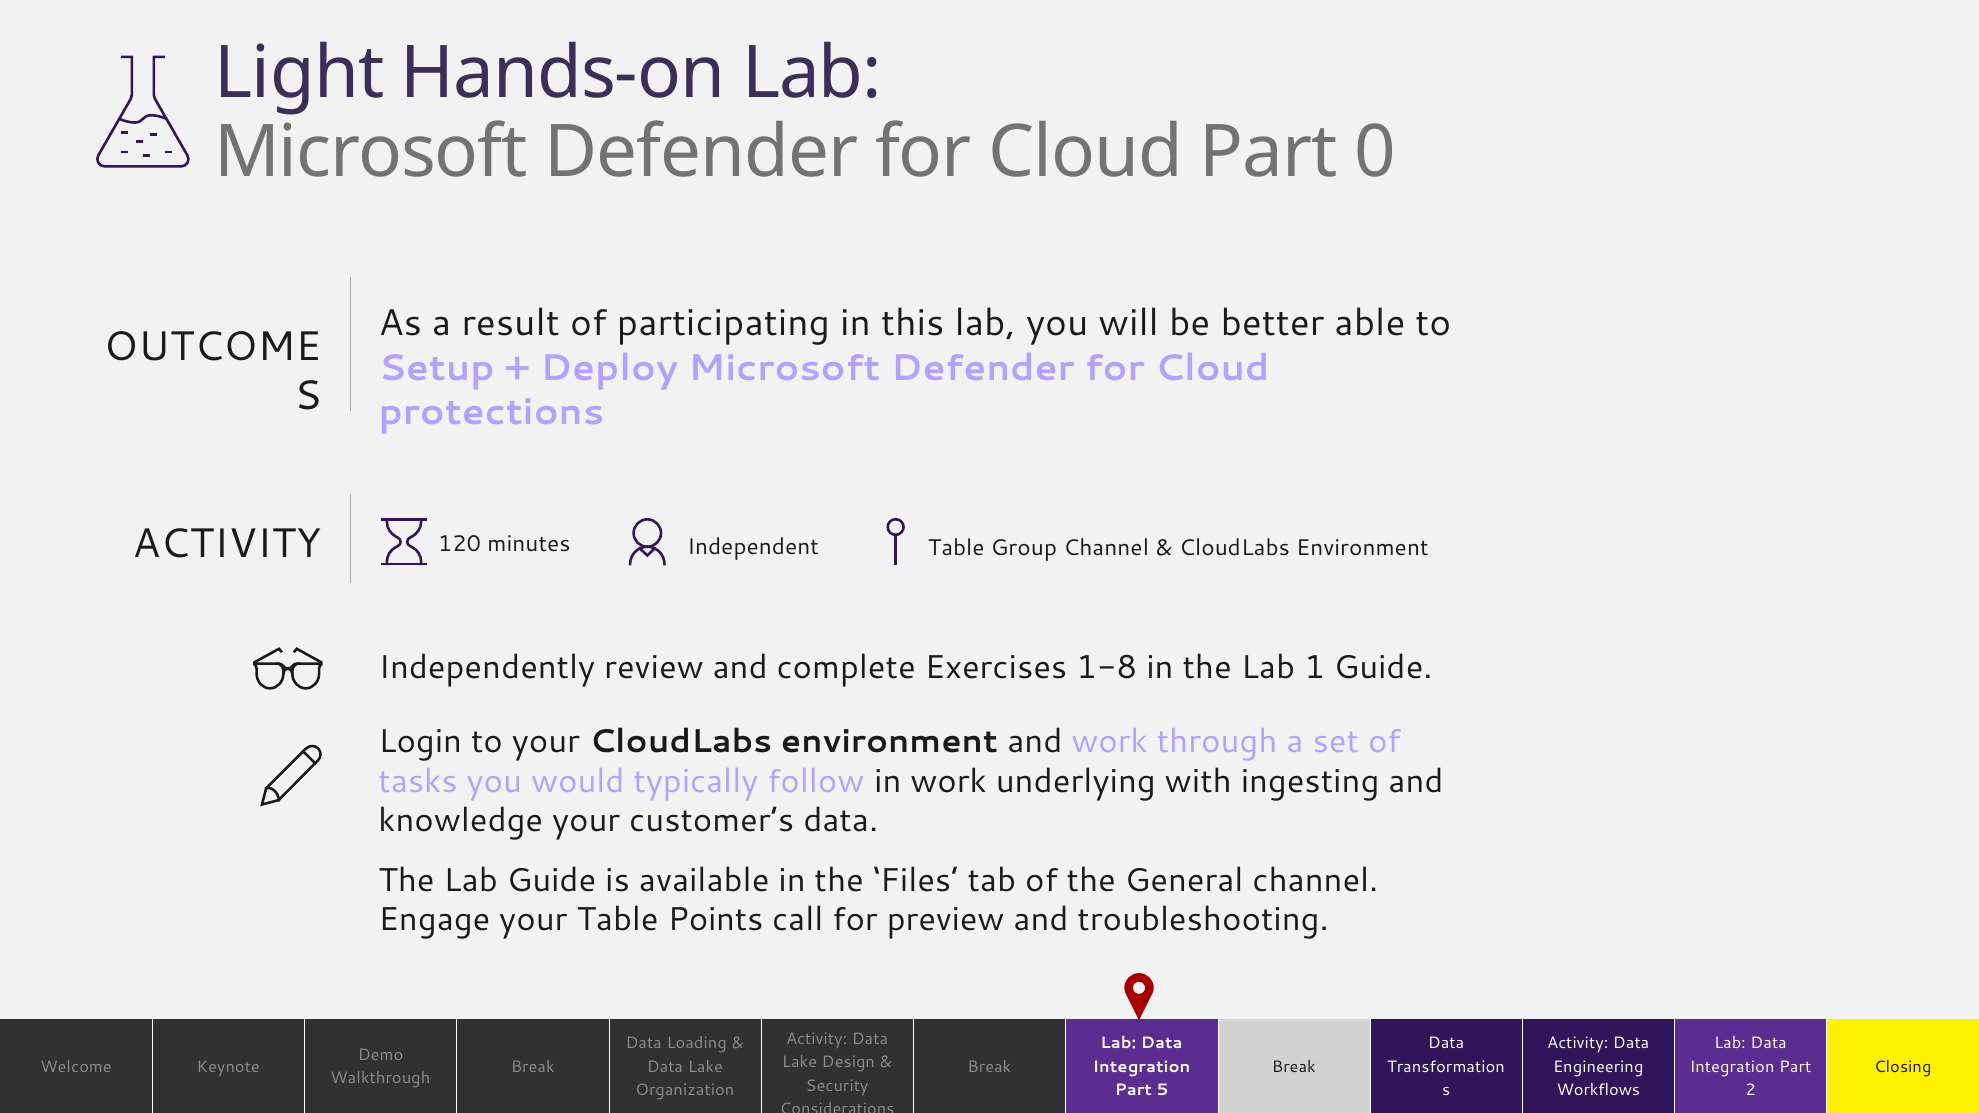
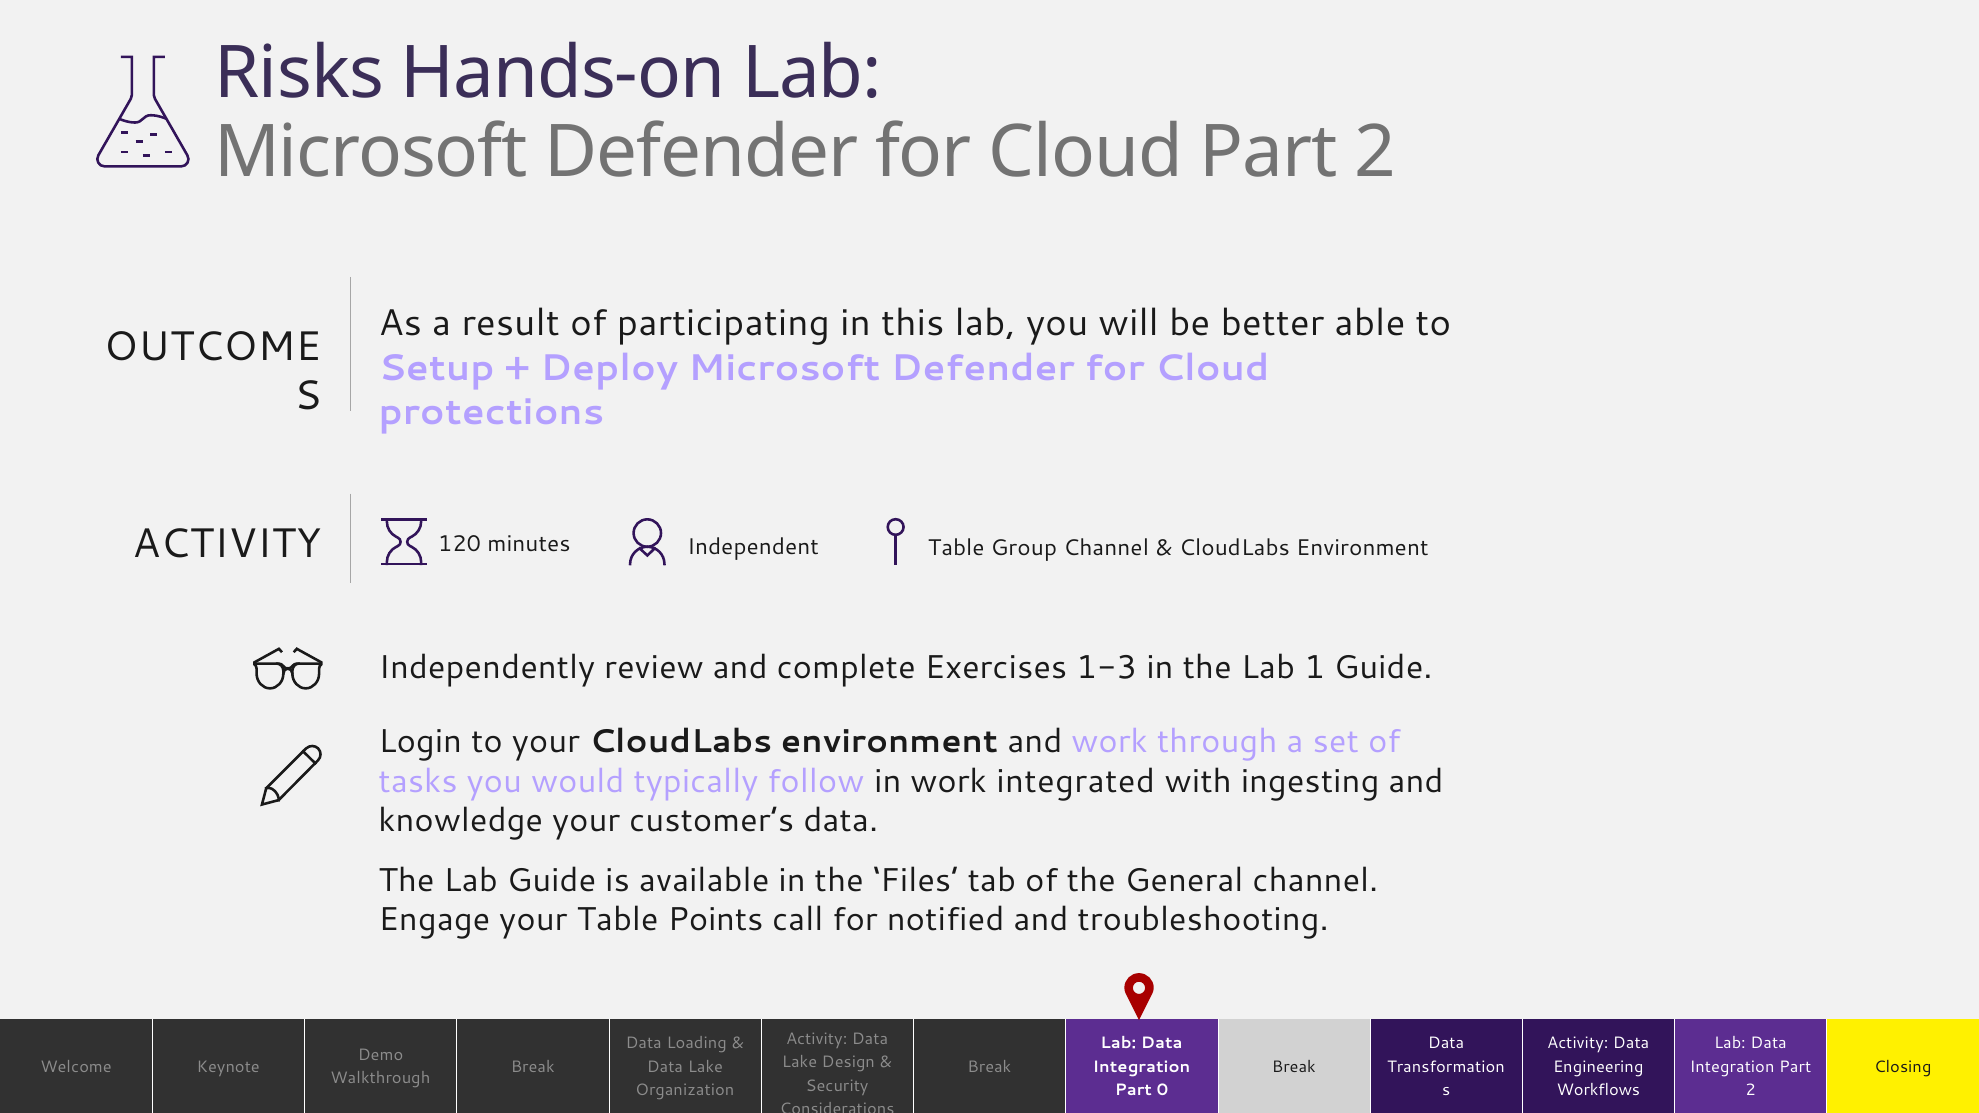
Light: Light -> Risks
Cloud Part 0: 0 -> 2
1-8: 1-8 -> 1-3
underlying: underlying -> integrated
preview: preview -> notified
5: 5 -> 0
